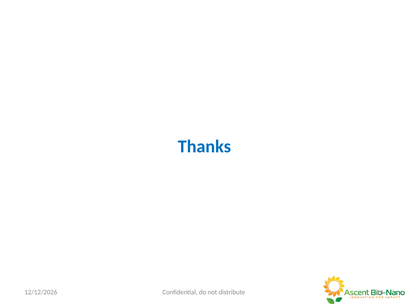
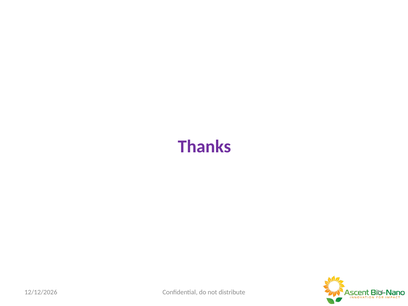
Thanks colour: blue -> purple
